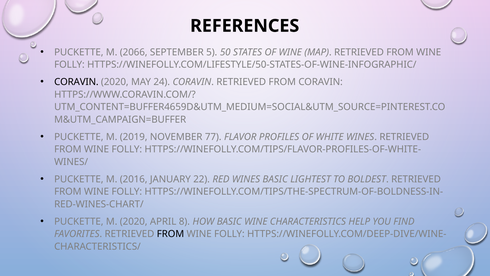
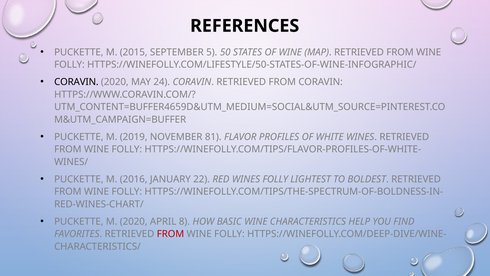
2066: 2066 -> 2015
77: 77 -> 81
WINES BASIC: BASIC -> FOLLY
FROM at (170, 234) colour: black -> red
